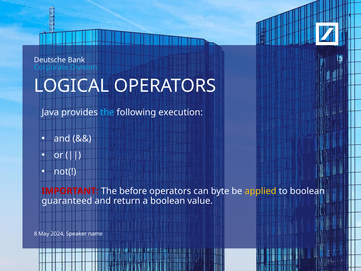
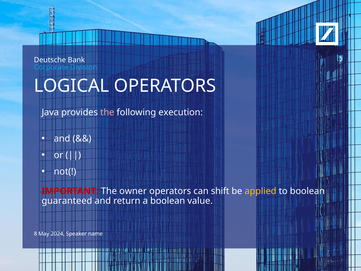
the at (107, 112) colour: light blue -> pink
before: before -> owner
byte: byte -> shift
